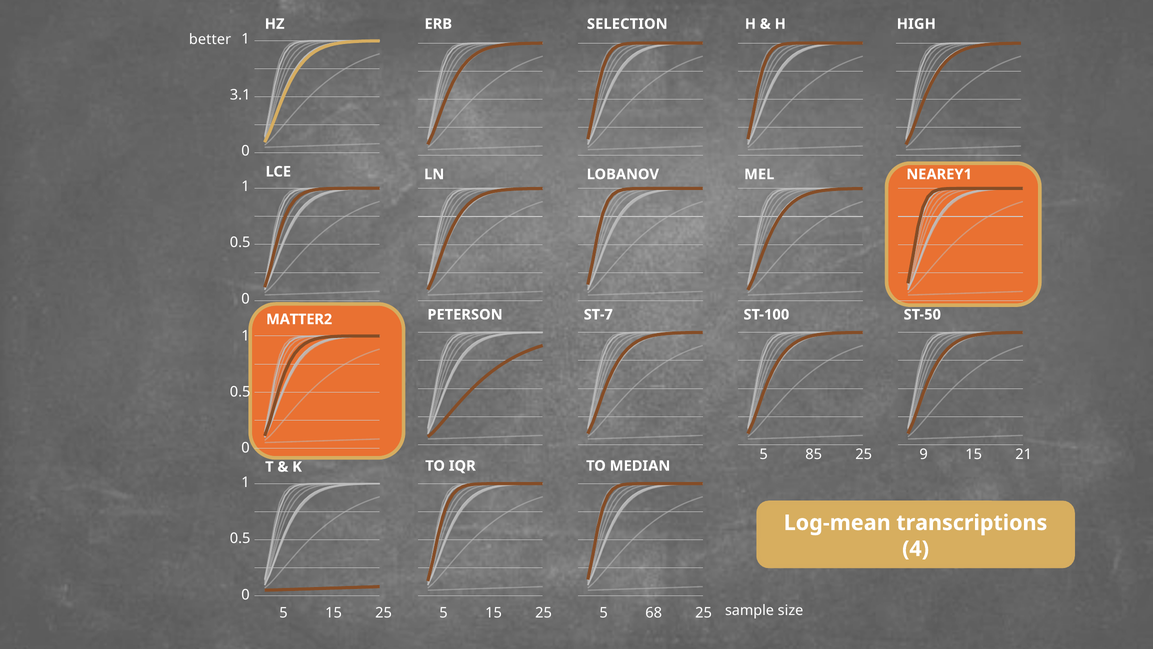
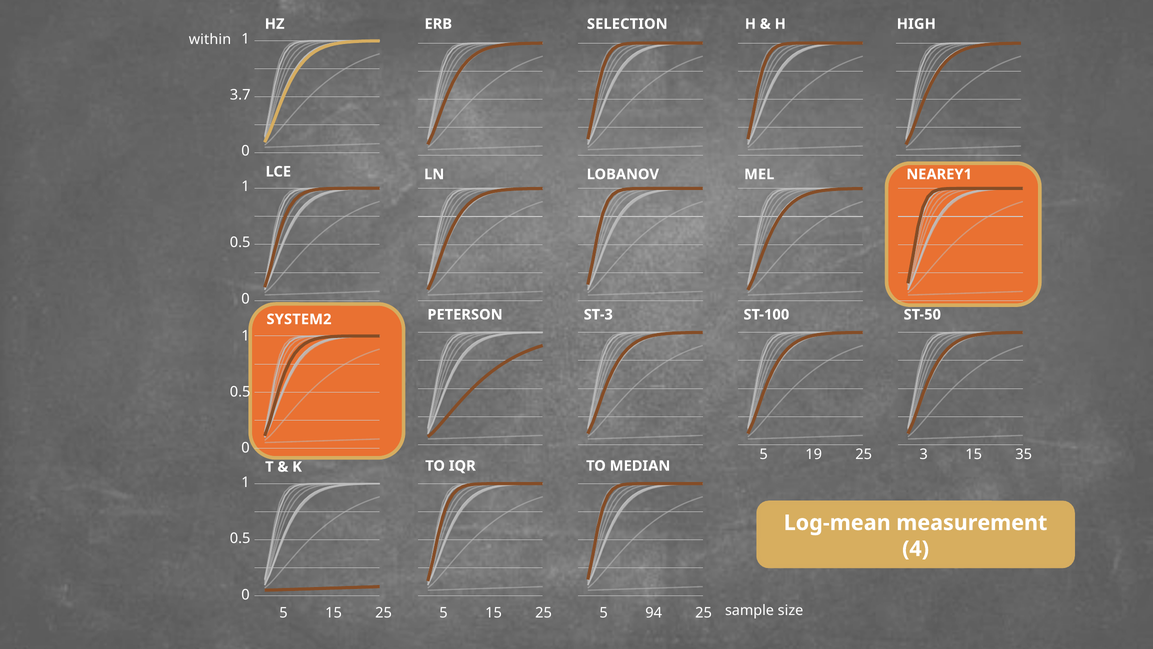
better: better -> within
3.1: 3.1 -> 3.7
MATTER2: MATTER2 -> SYSTEM2
ST-7: ST-7 -> ST-3
85: 85 -> 19
9: 9 -> 3
21: 21 -> 35
transcriptions: transcriptions -> measurement
68: 68 -> 94
